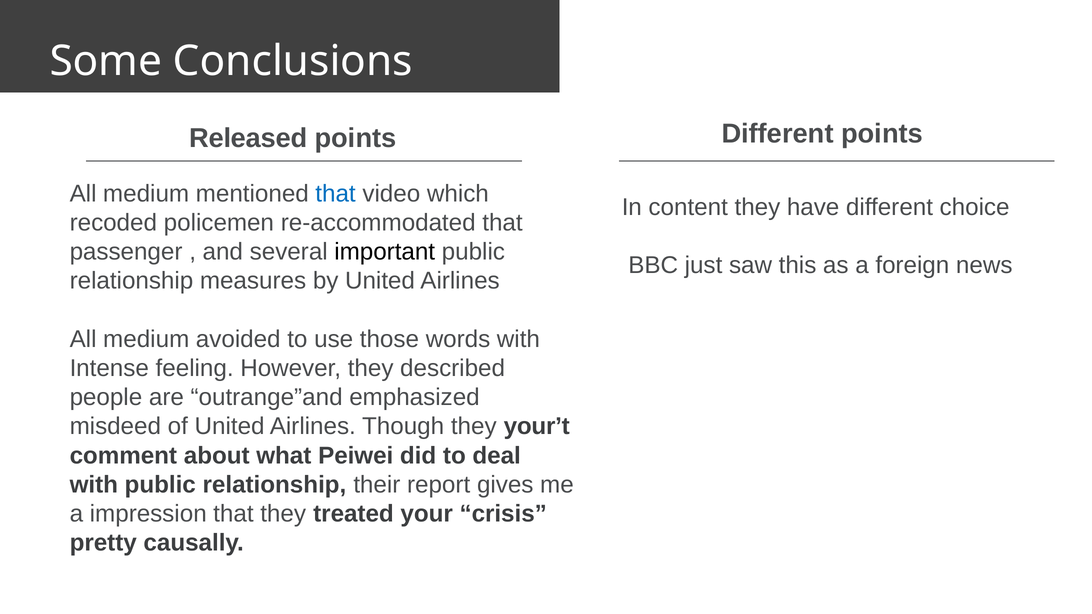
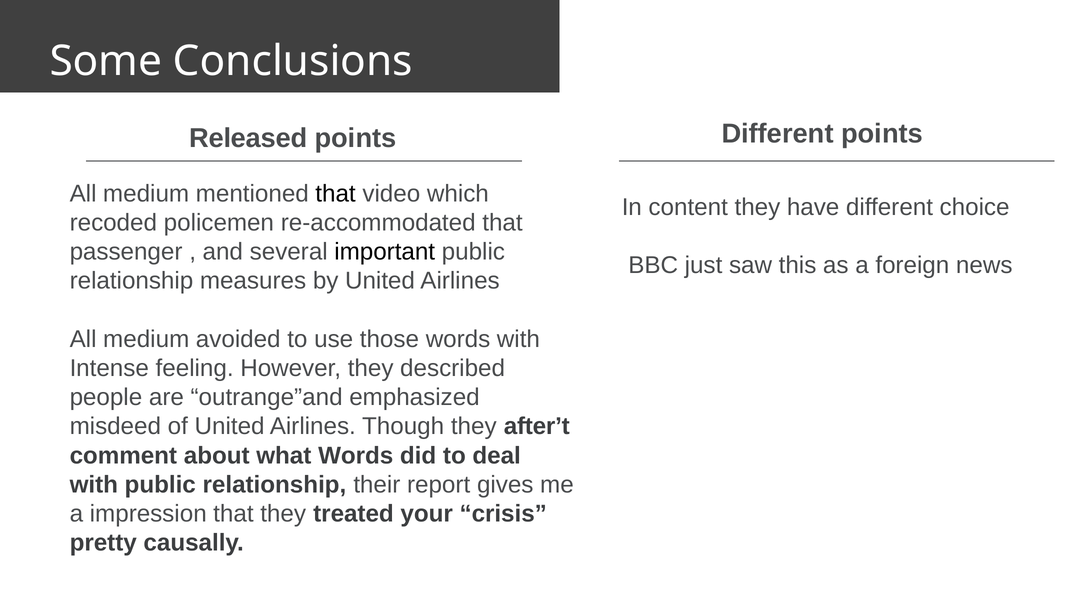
that at (336, 194) colour: blue -> black
your’t: your’t -> after’t
what Peiwei: Peiwei -> Words
